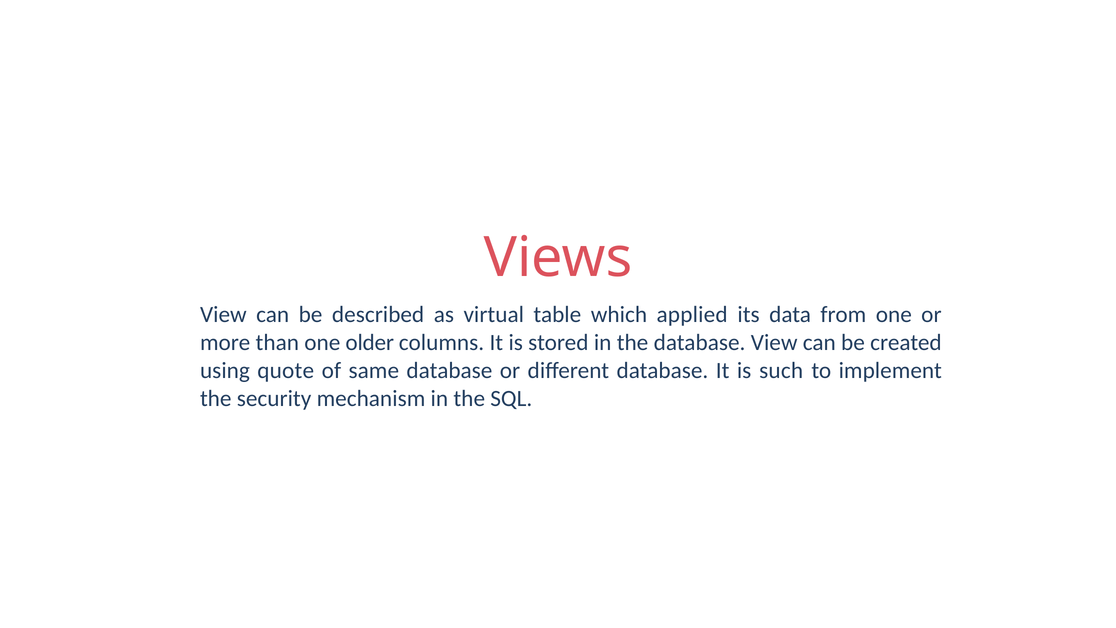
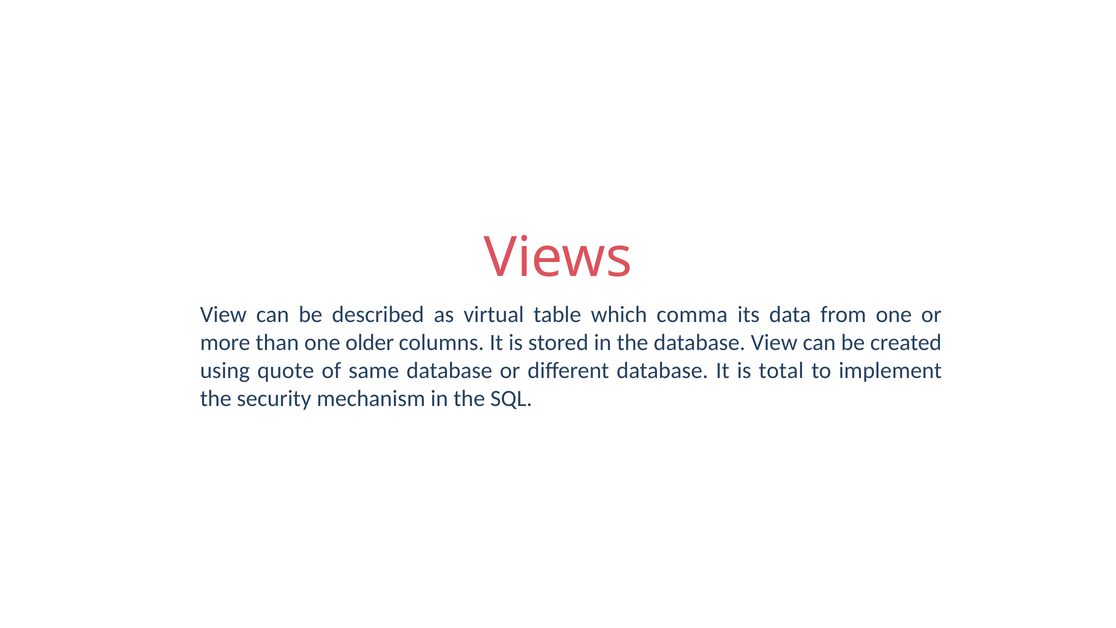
applied: applied -> comma
such: such -> total
